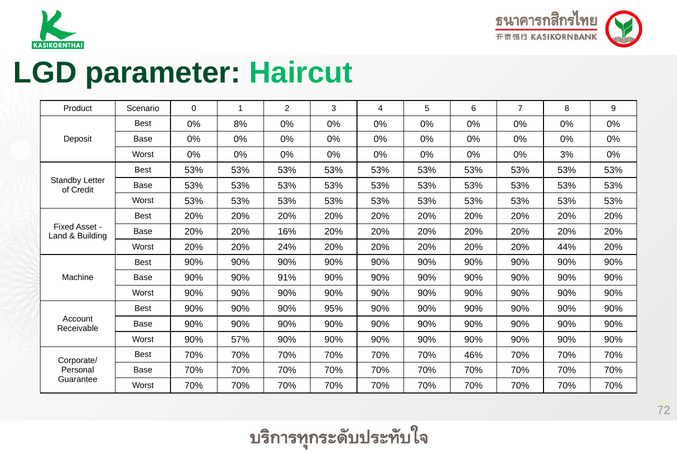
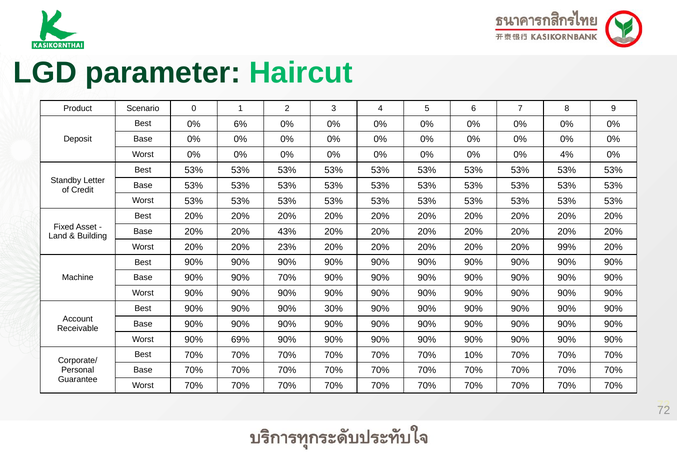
8%: 8% -> 6%
3%: 3% -> 4%
16%: 16% -> 43%
24%: 24% -> 23%
44%: 44% -> 99%
90% 91%: 91% -> 70%
95%: 95% -> 30%
57%: 57% -> 69%
46%: 46% -> 10%
